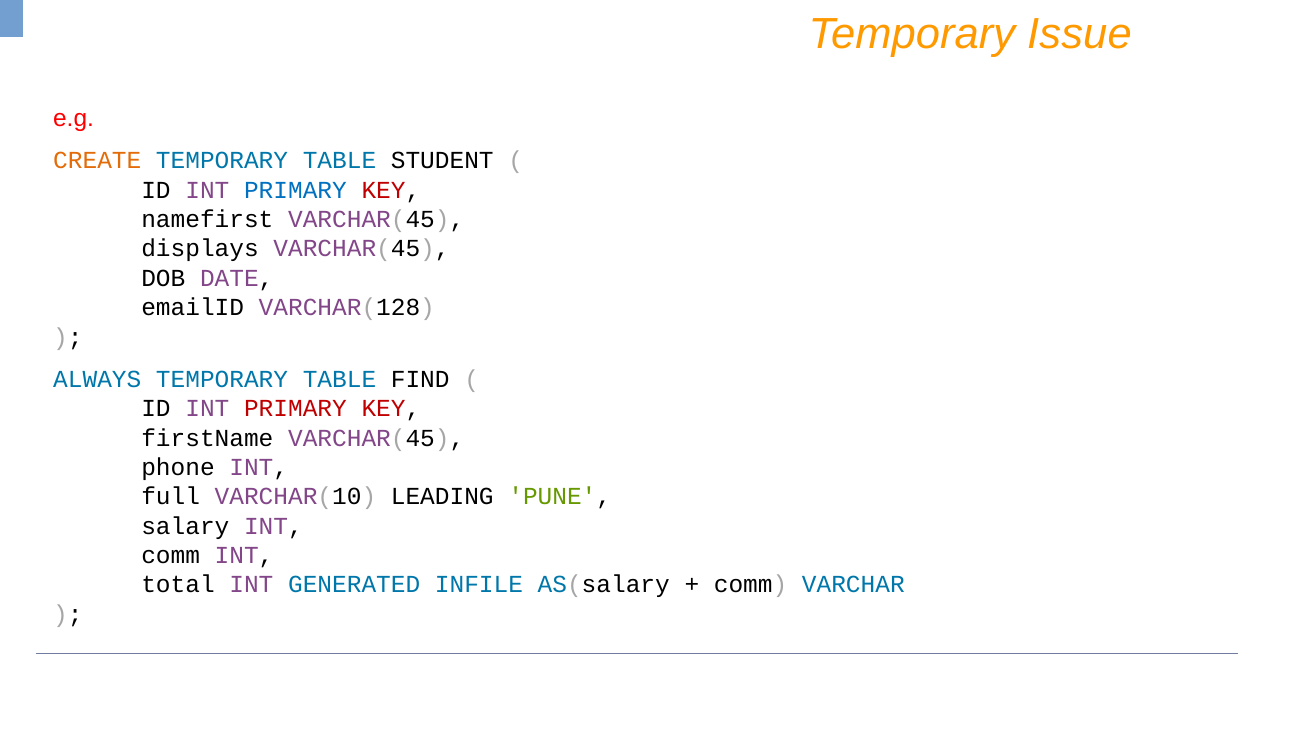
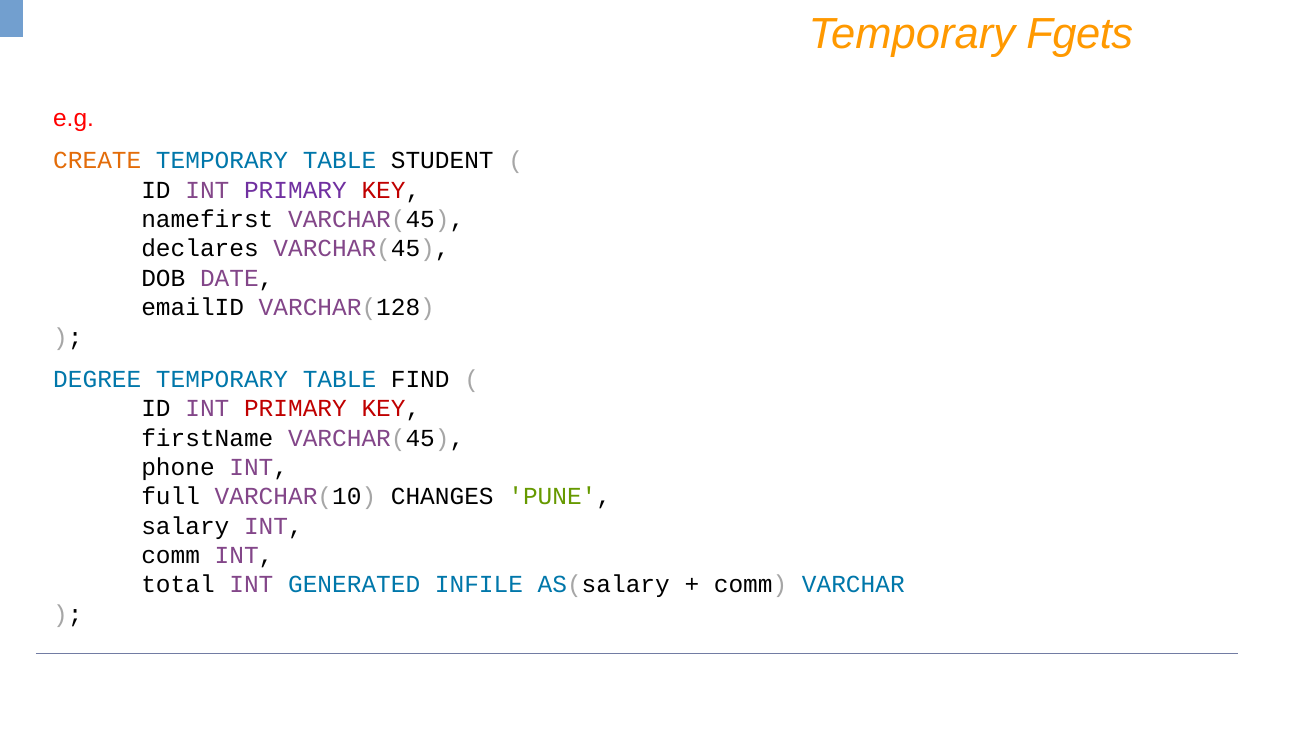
Issue: Issue -> Fgets
PRIMARY at (295, 190) colour: blue -> purple
displays: displays -> declares
ALWAYS: ALWAYS -> DEGREE
LEADING: LEADING -> CHANGES
